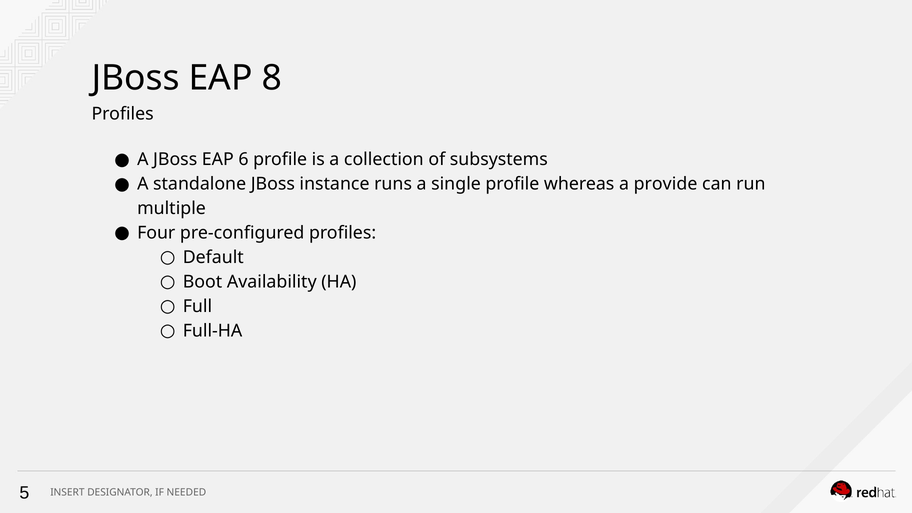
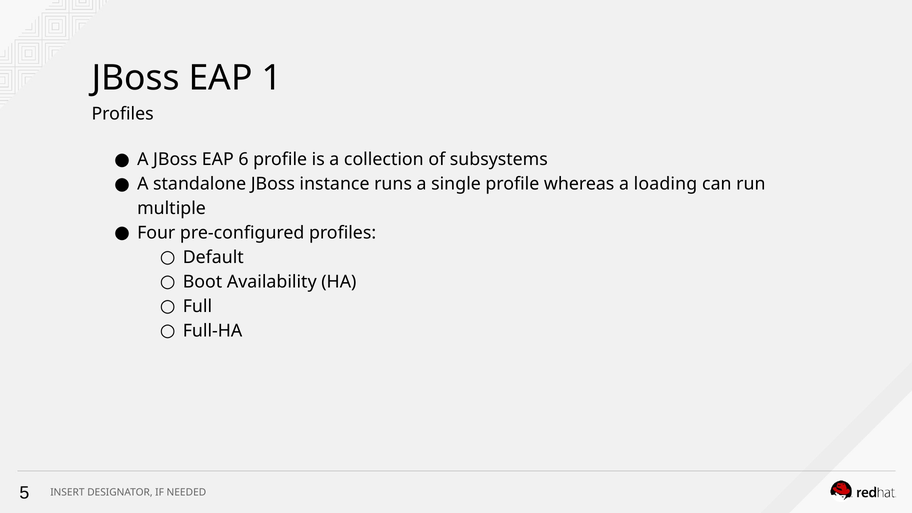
8: 8 -> 1
provide: provide -> loading
